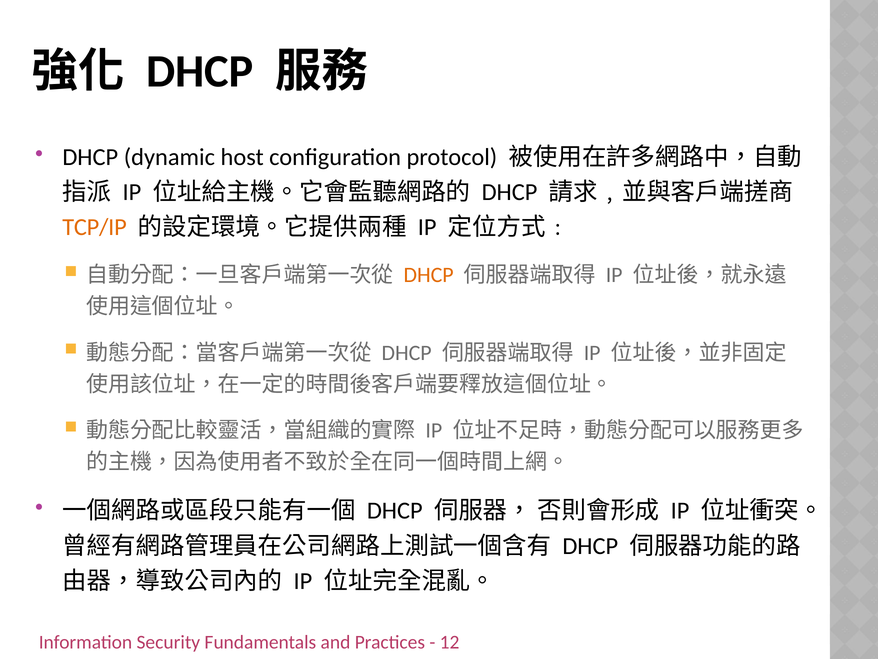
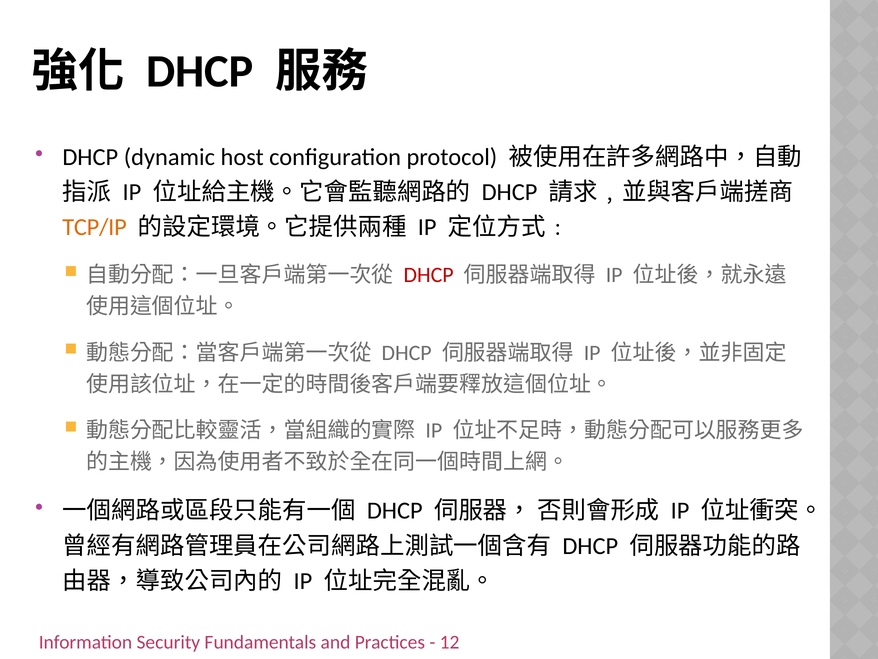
DHCP at (429, 275) colour: orange -> red
